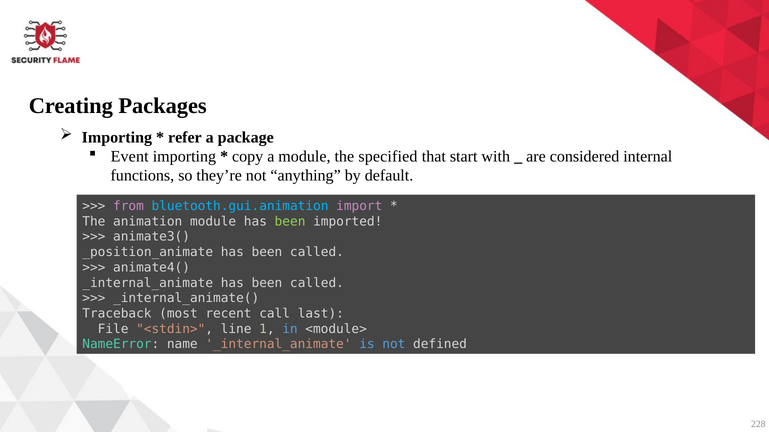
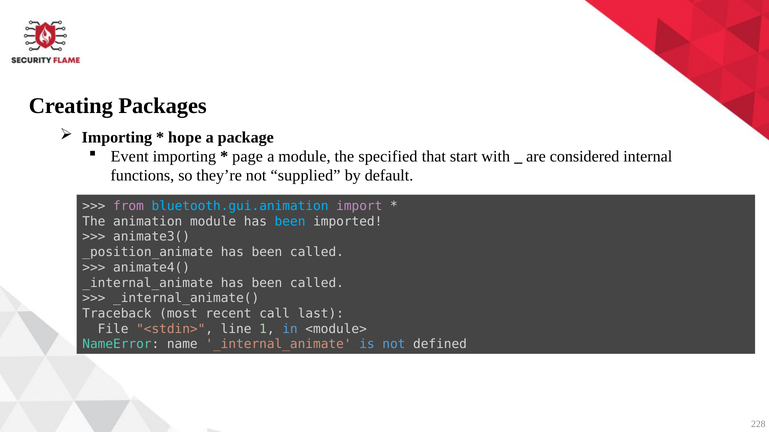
refer: refer -> hope
copy: copy -> page
anything: anything -> supplied
been at (290, 222) colour: light green -> light blue
